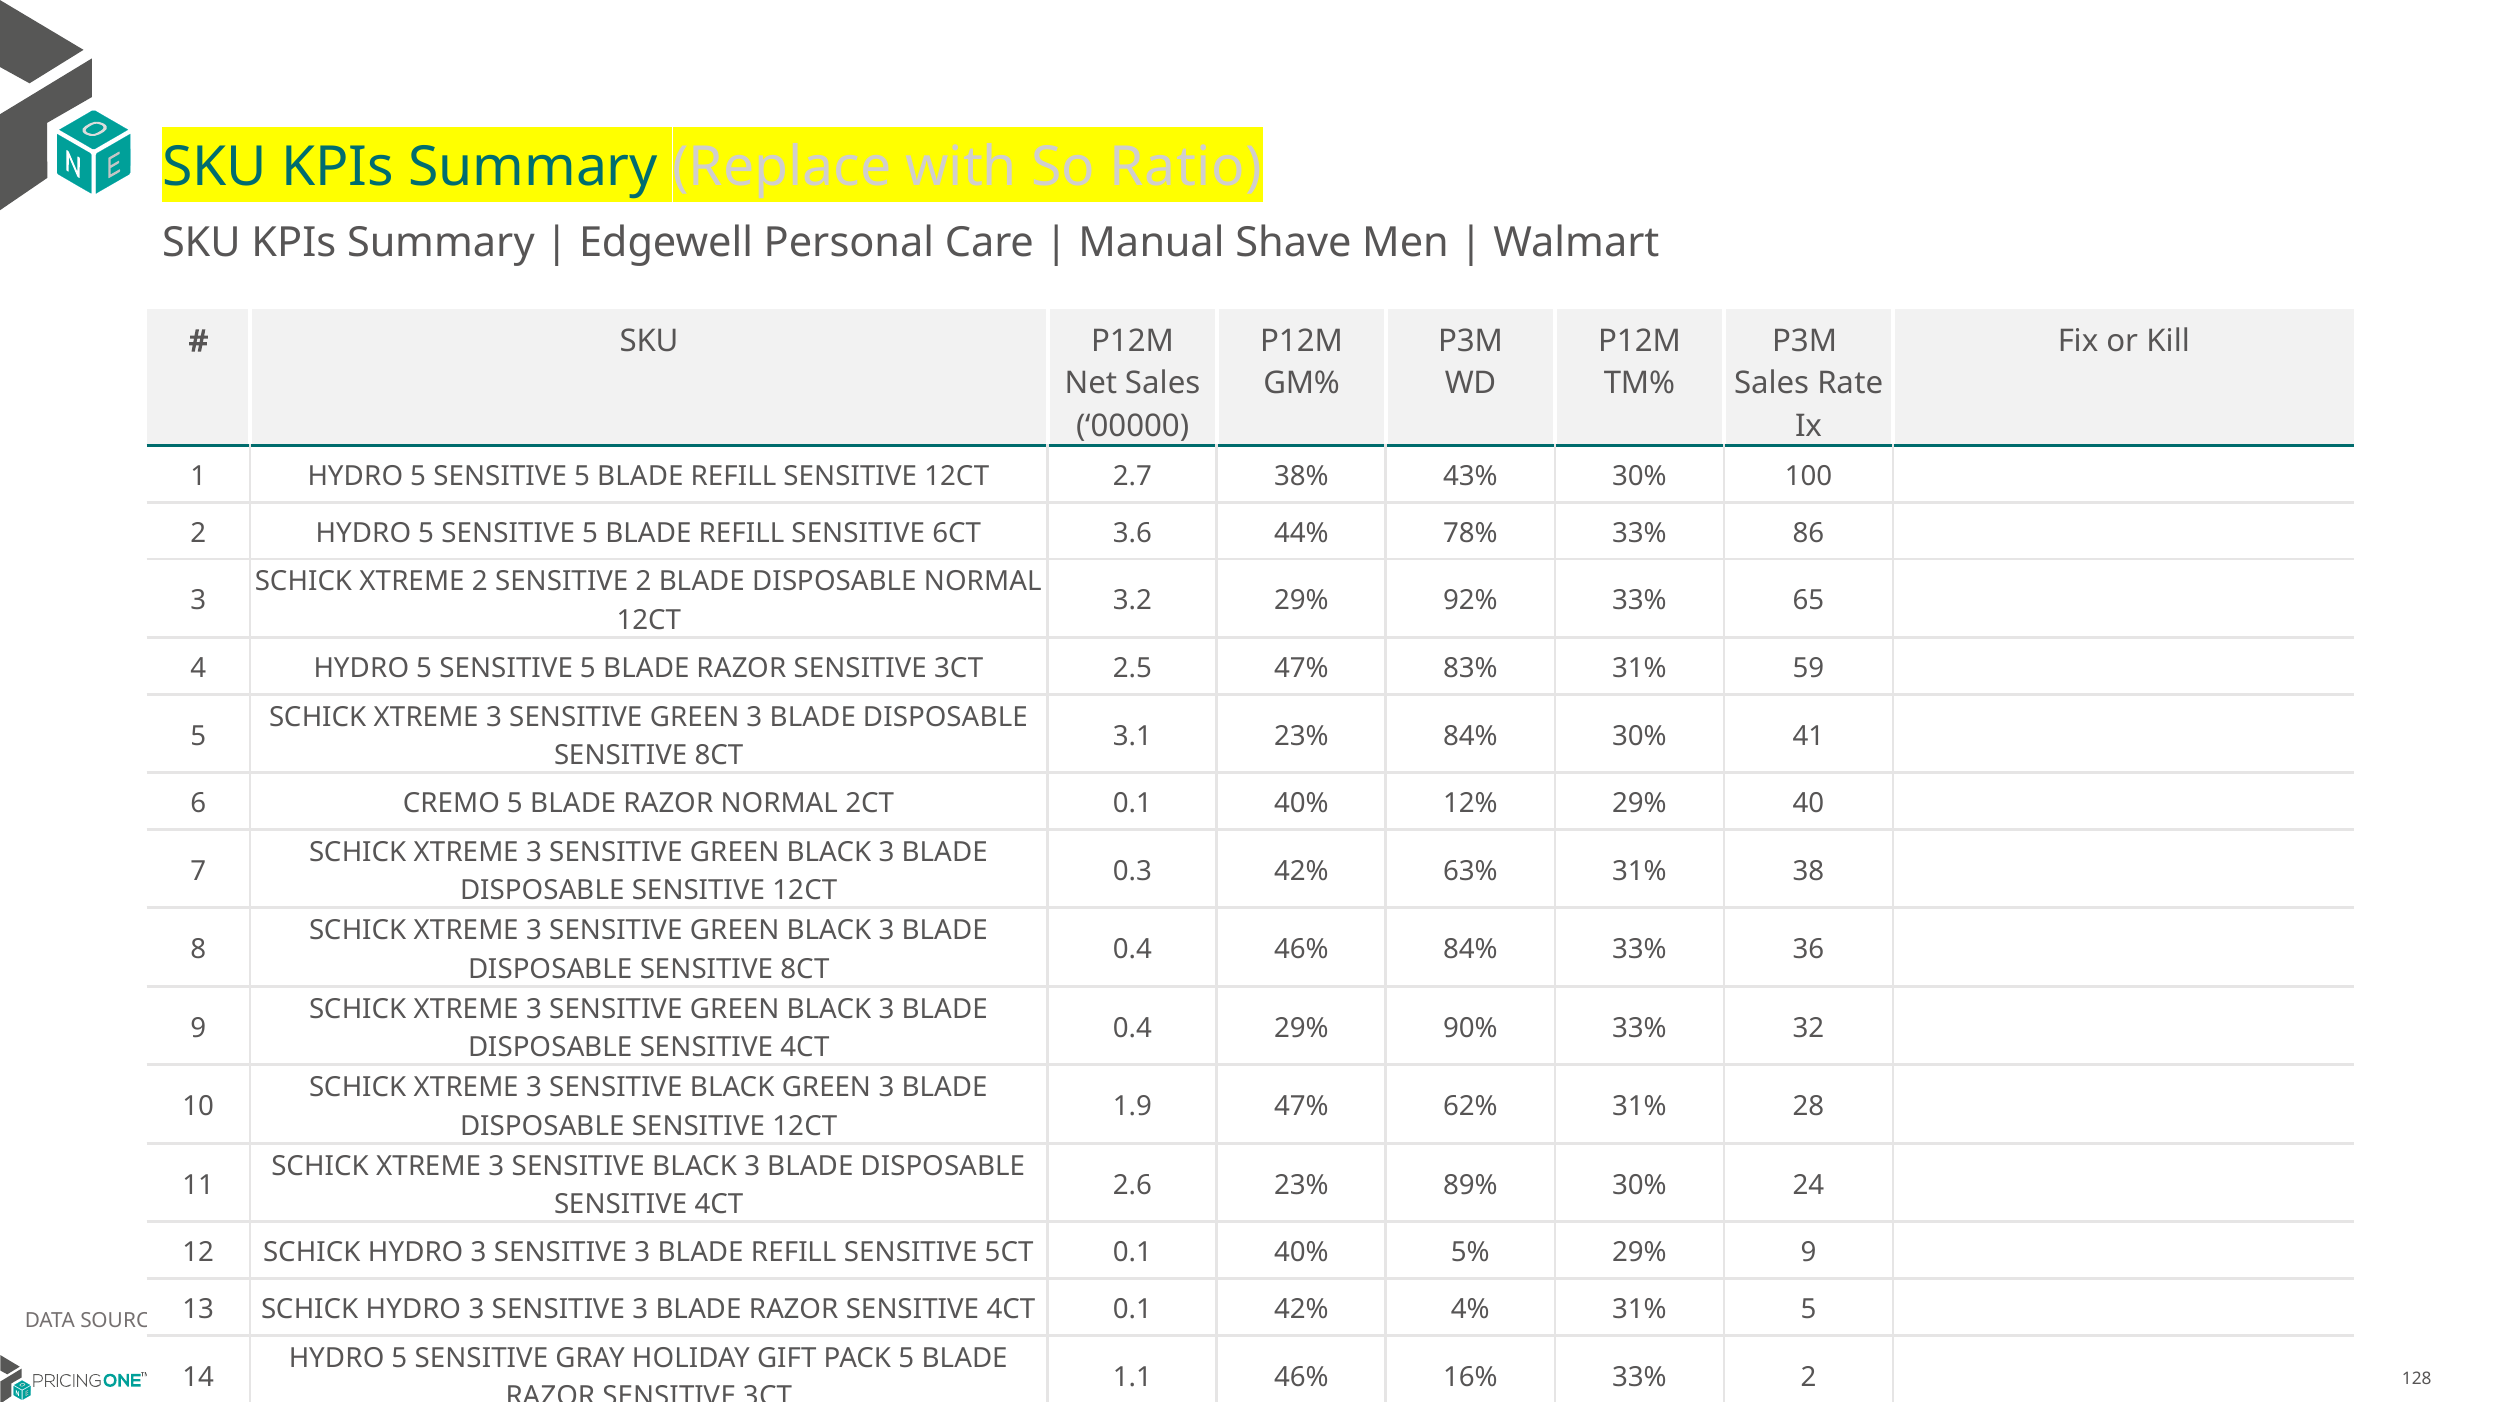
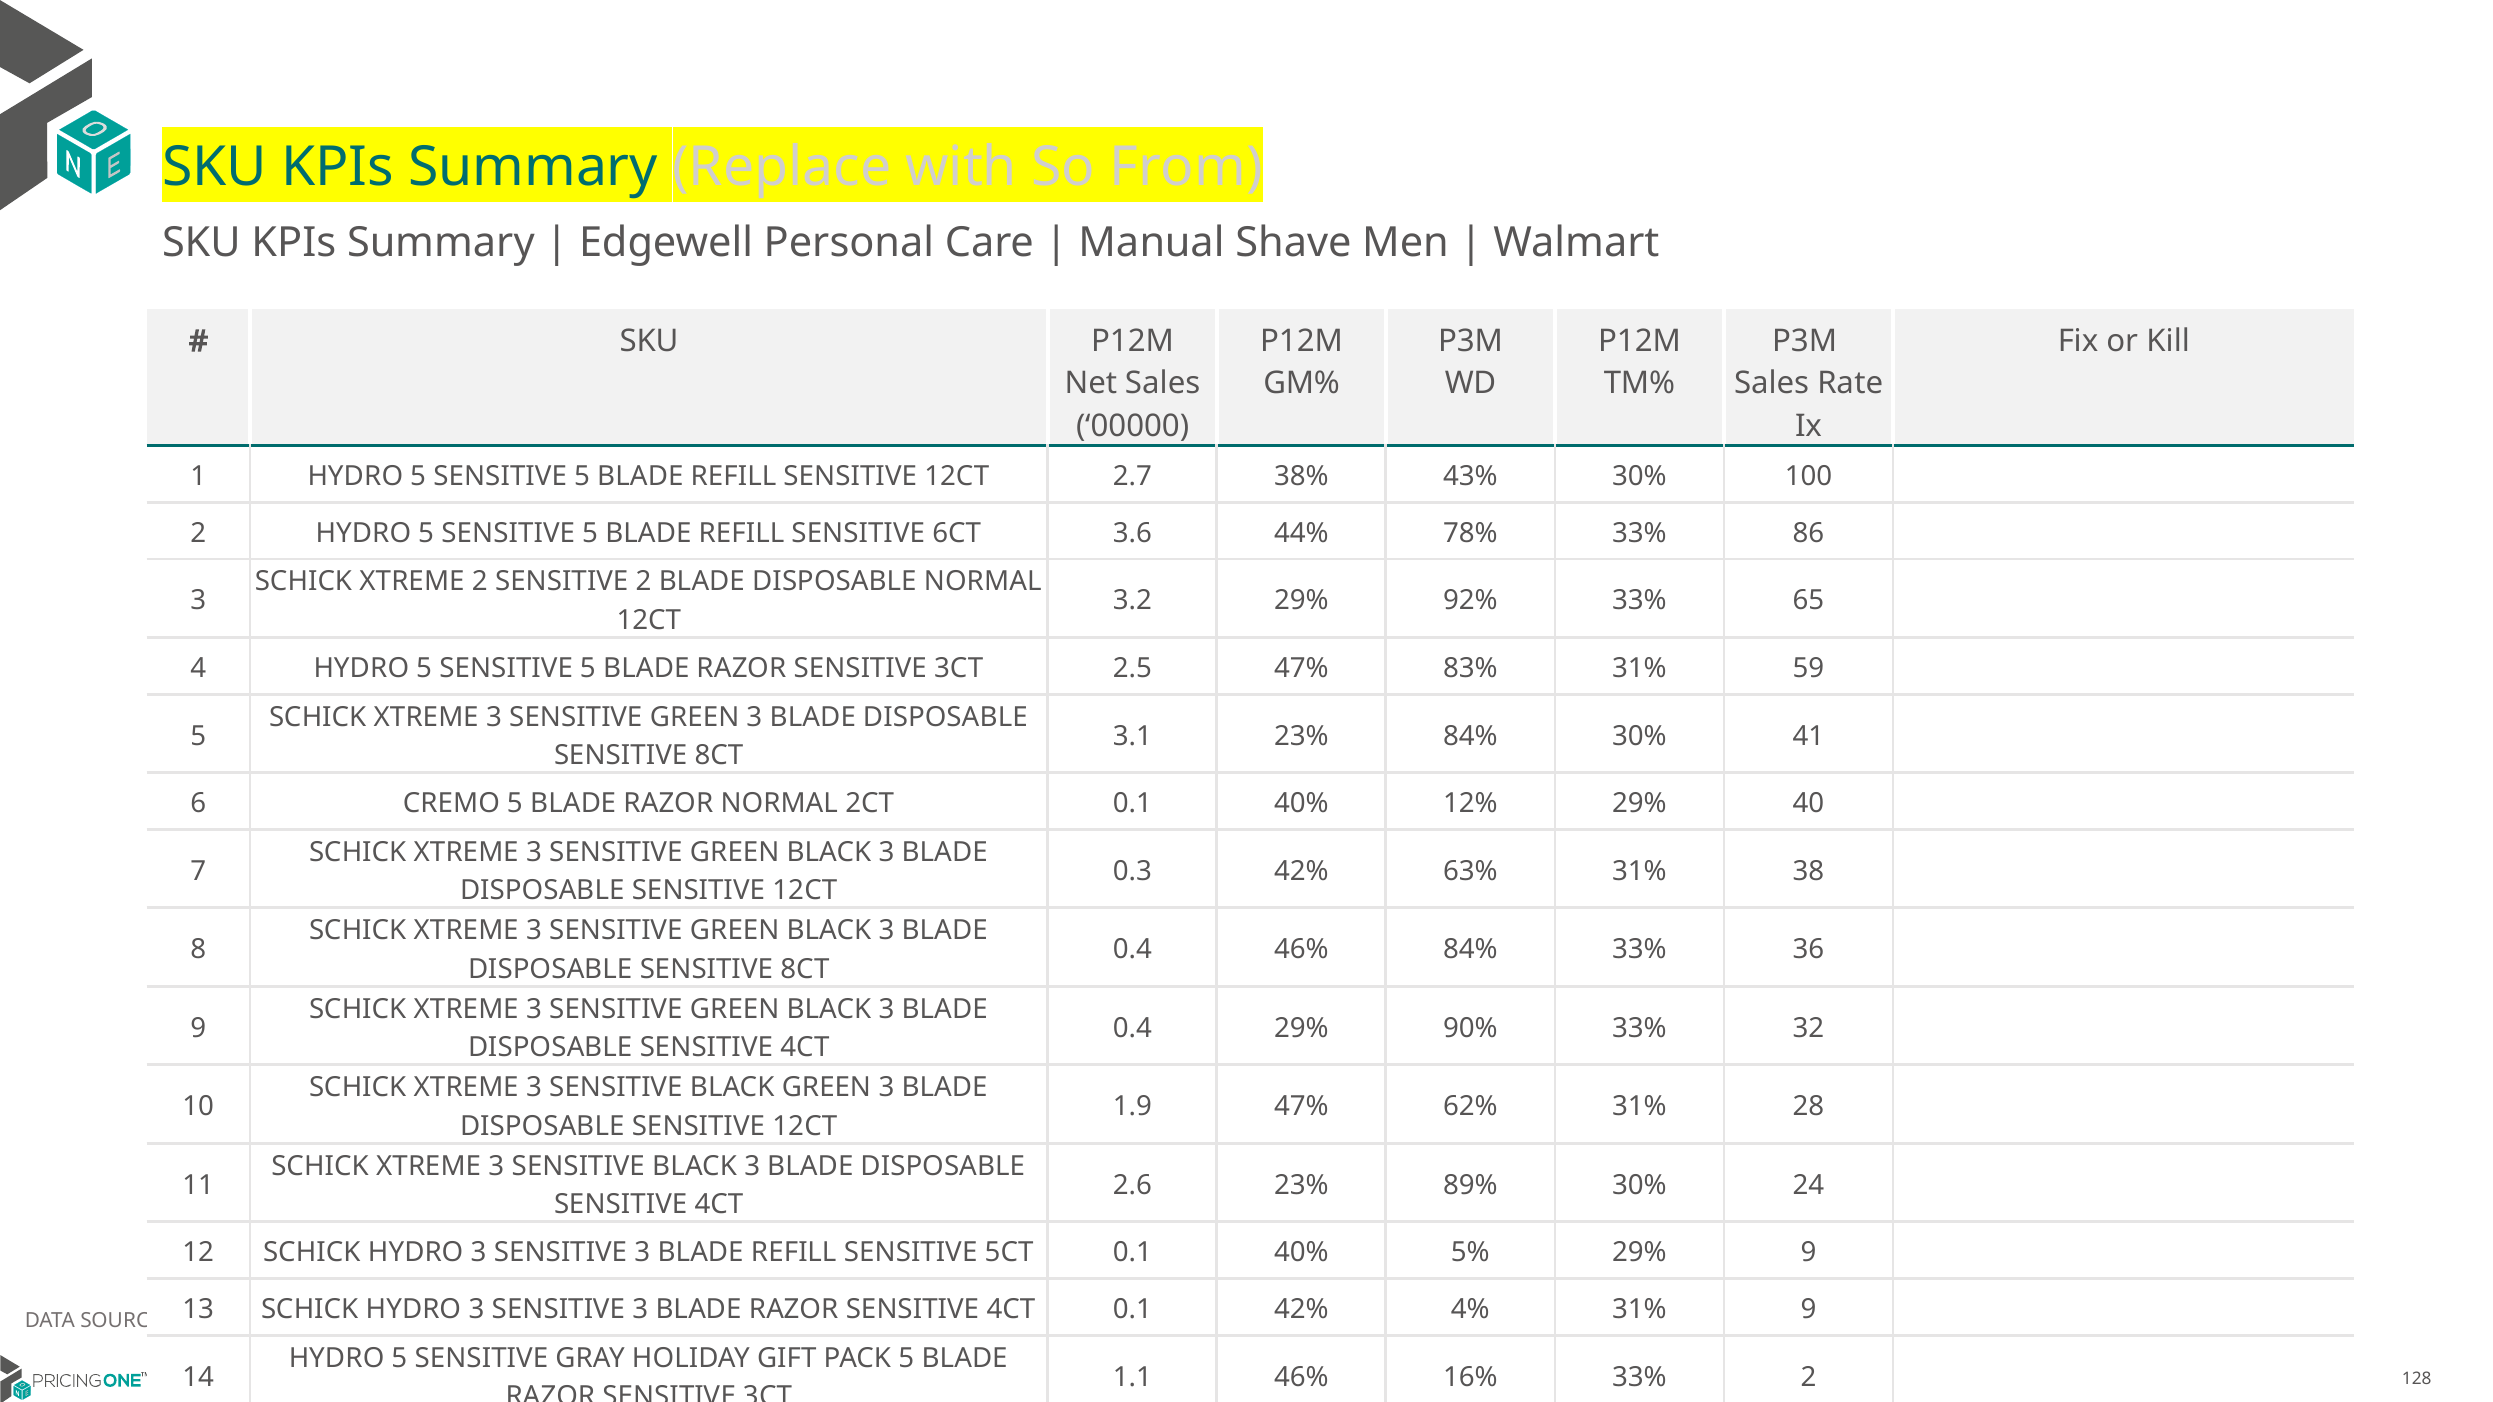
Ratio: Ratio -> From
31% 5: 5 -> 9
